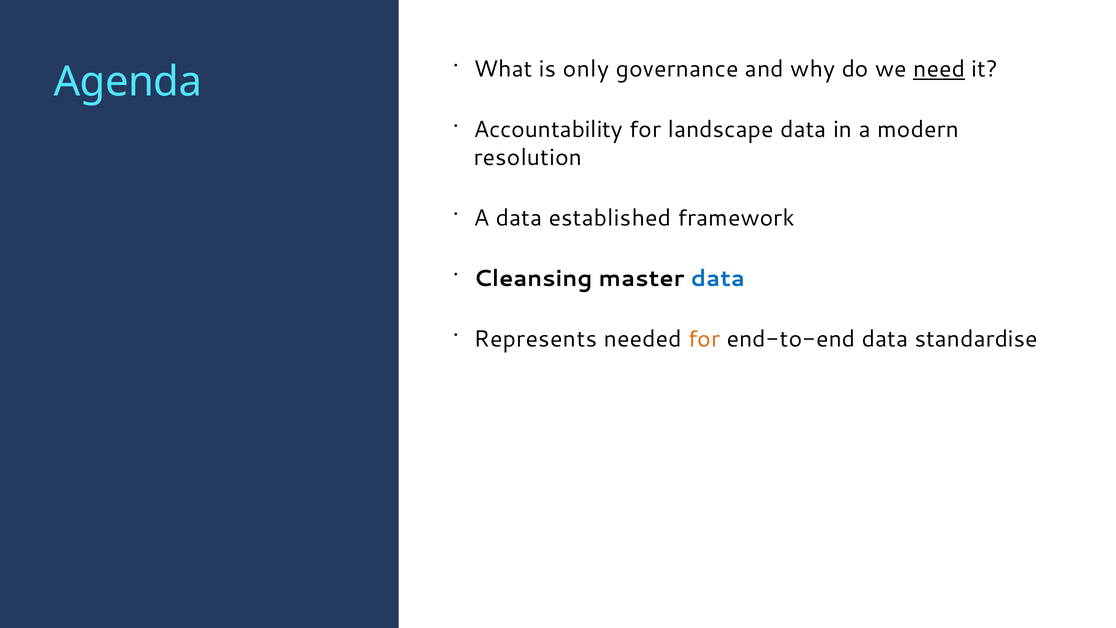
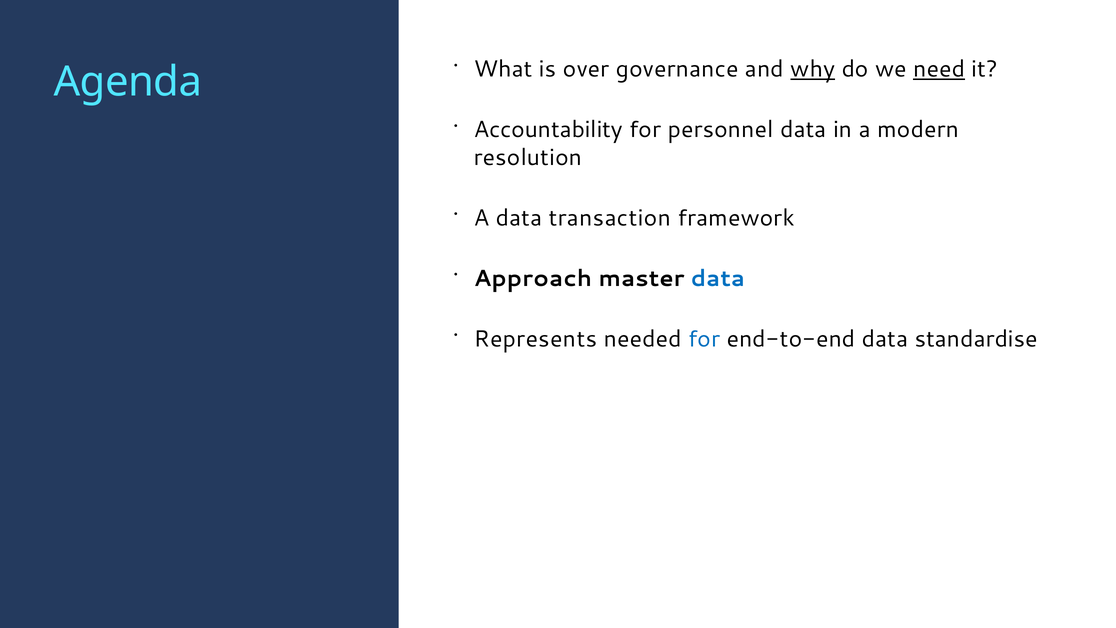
only: only -> over
why underline: none -> present
landscape: landscape -> personnel
established: established -> transaction
Cleansing: Cleansing -> Approach
for at (704, 339) colour: orange -> blue
